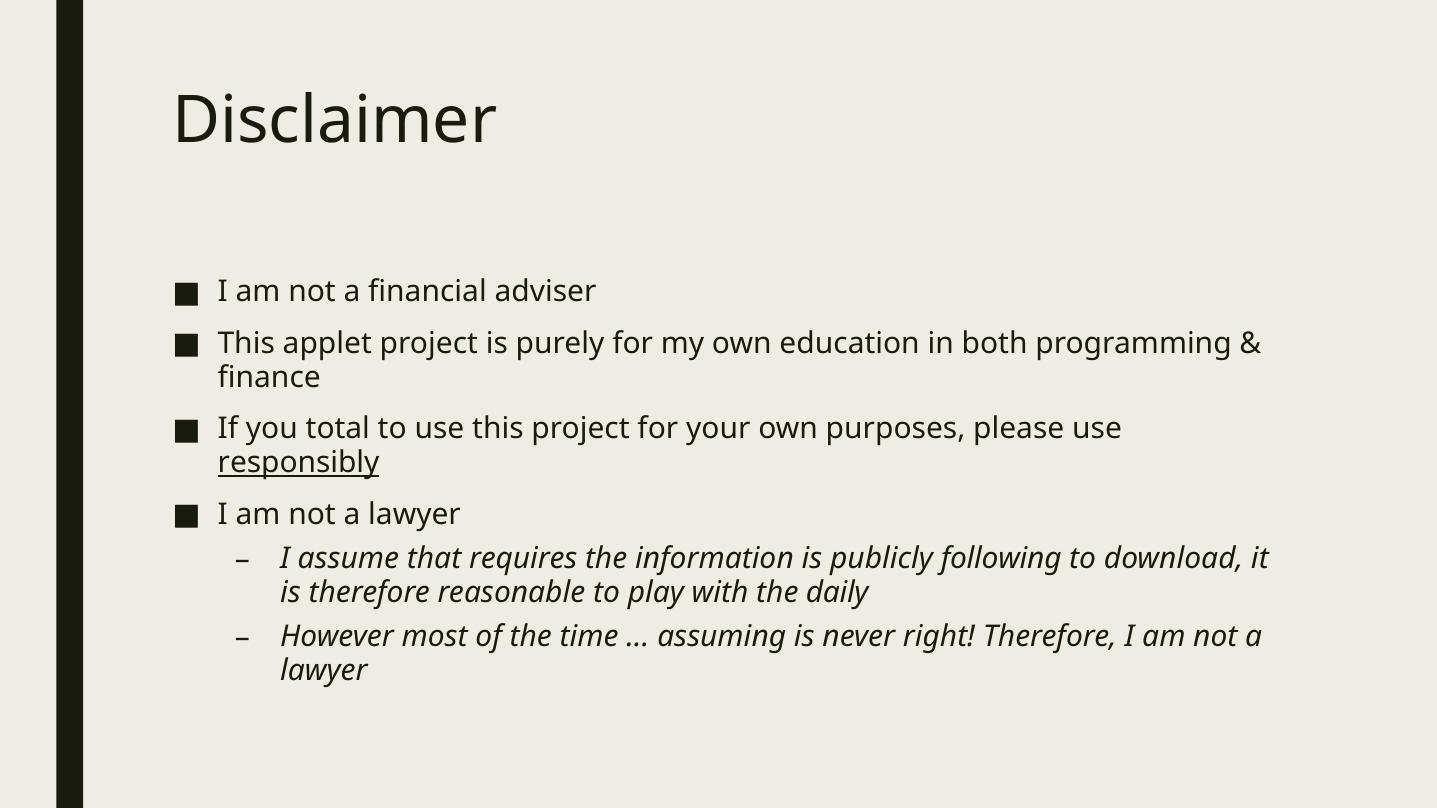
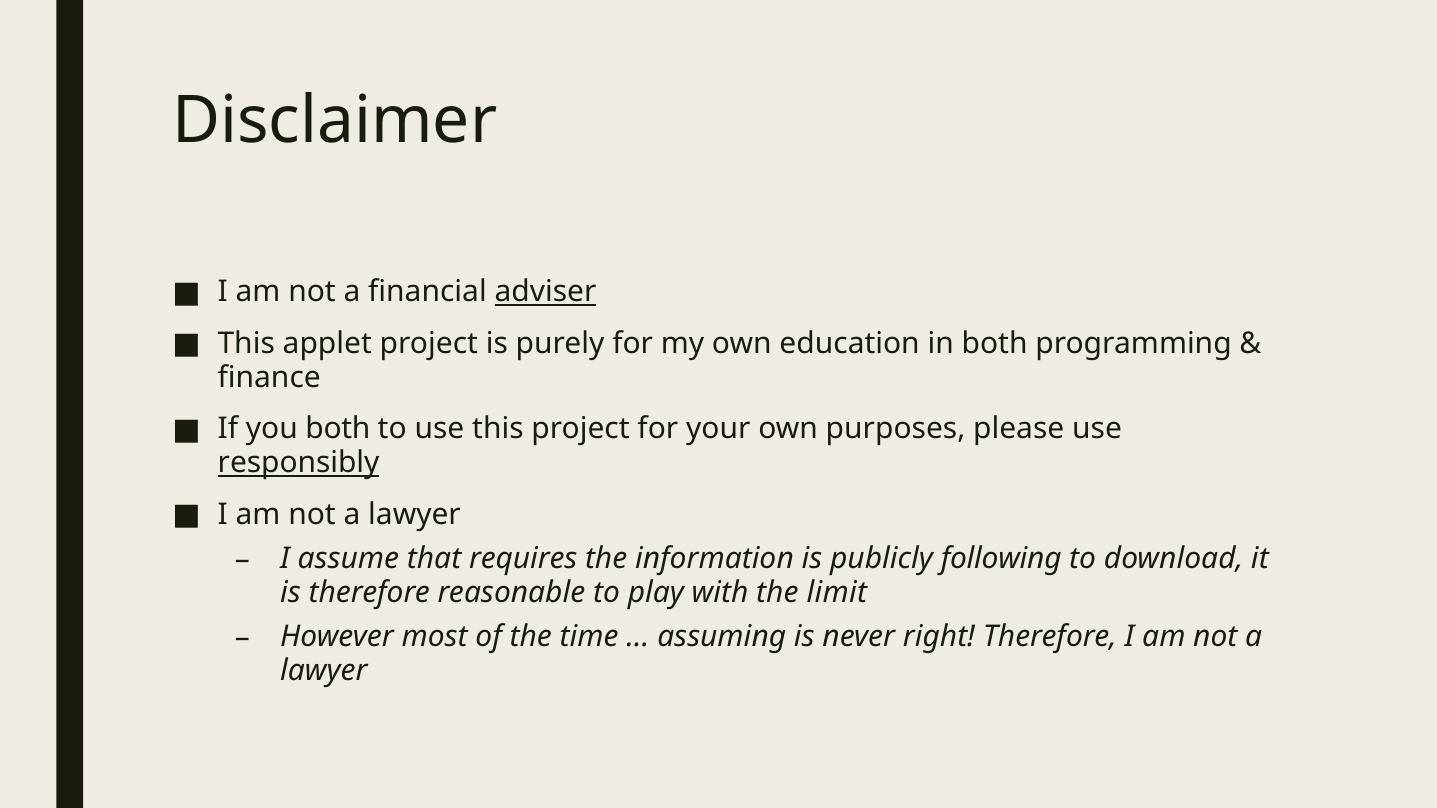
adviser underline: none -> present
you total: total -> both
daily: daily -> limit
